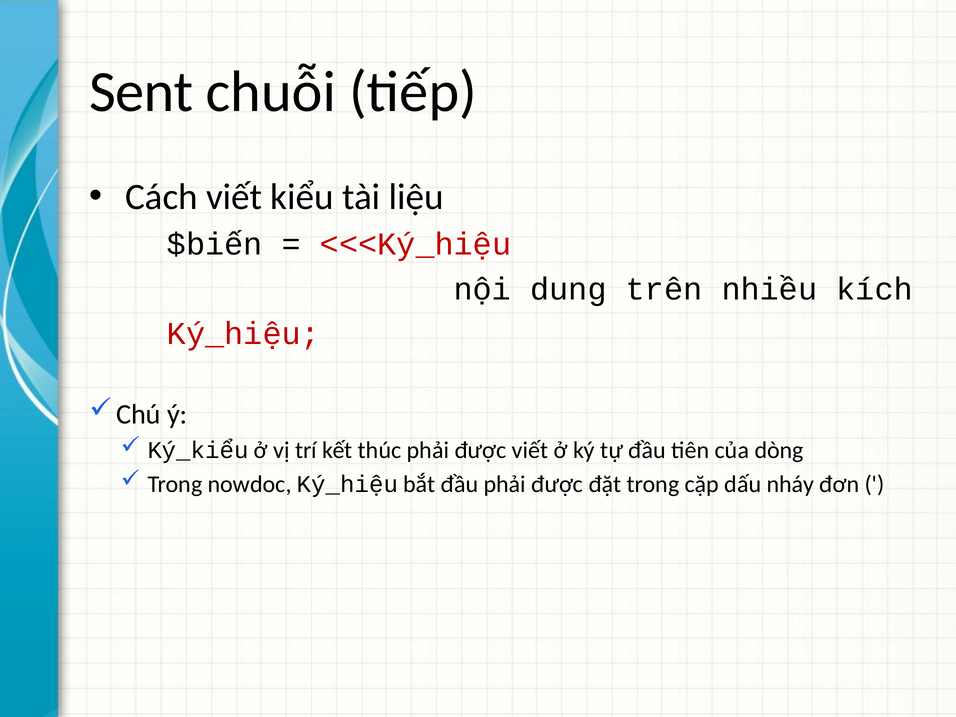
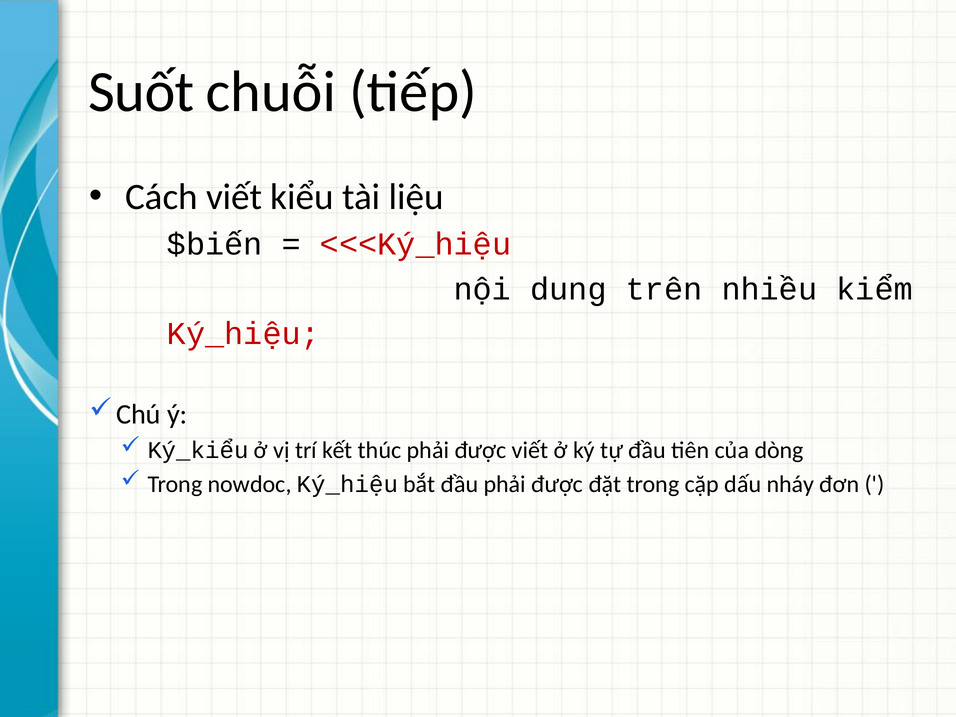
Sent: Sent -> Suốt
kích: kích -> kiểm
